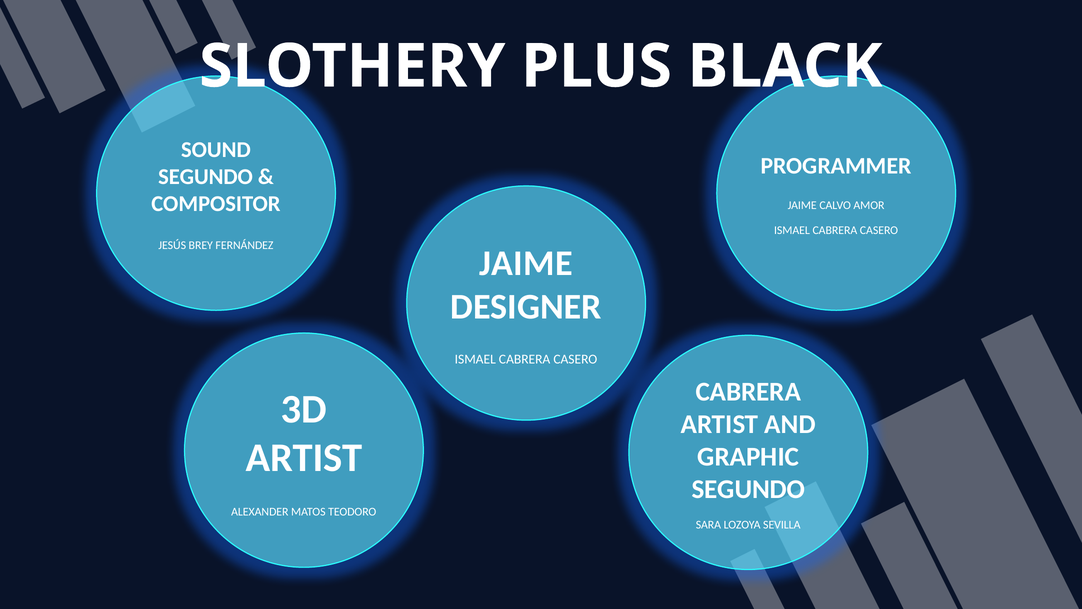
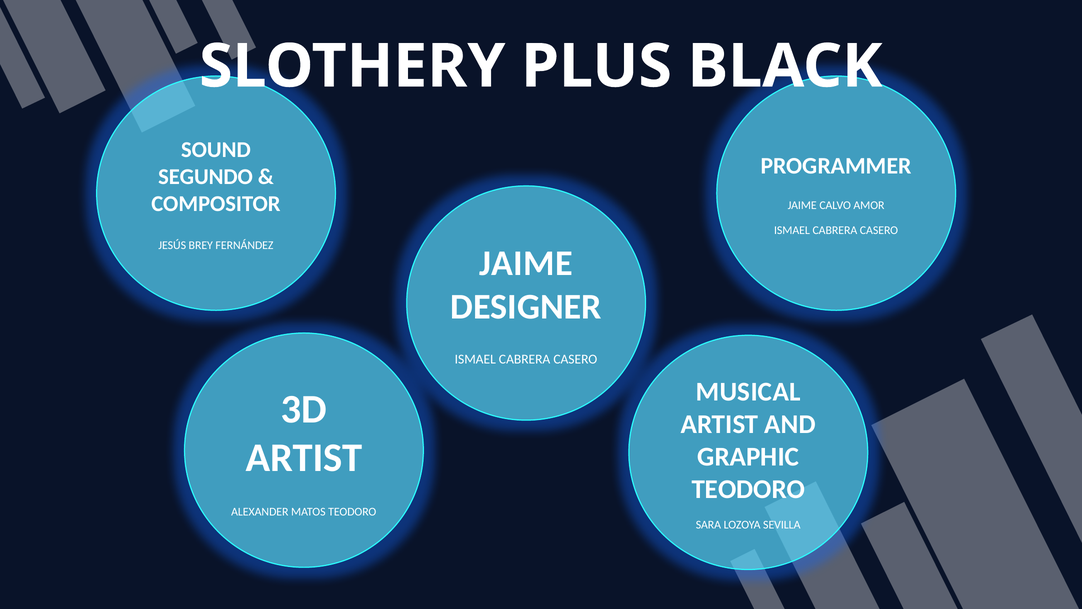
CABRERA at (748, 391): CABRERA -> MUSICAL
SEGUNDO at (748, 489): SEGUNDO -> TEODORO
